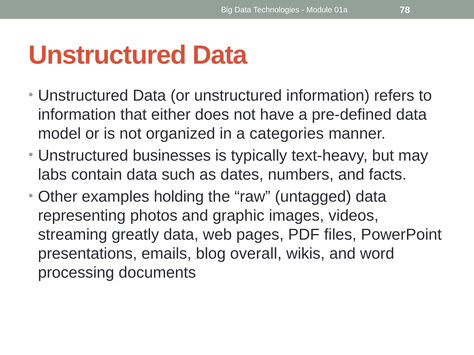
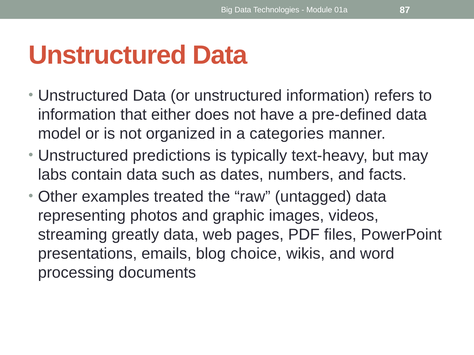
78: 78 -> 87
businesses: businesses -> predictions
holding: holding -> treated
overall: overall -> choice
